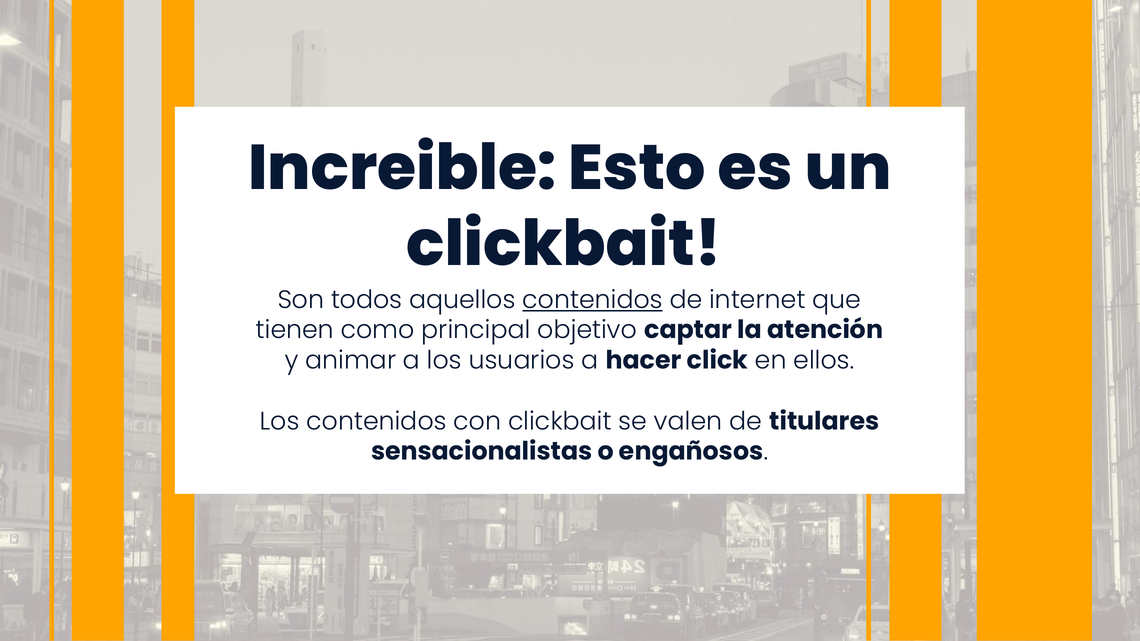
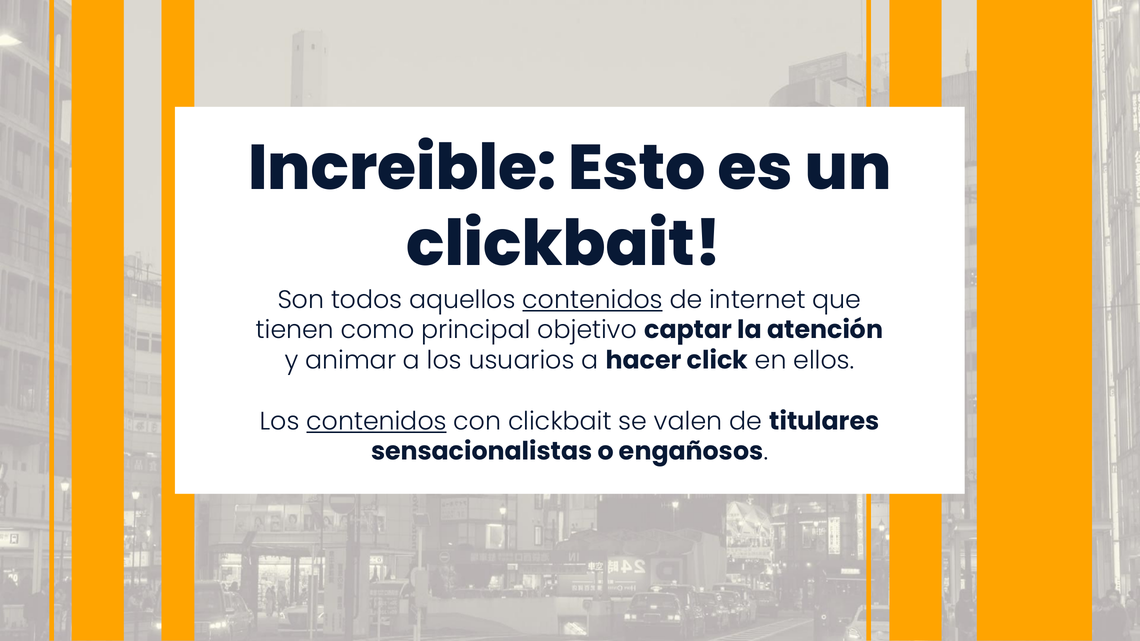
contenidos at (376, 421) underline: none -> present
